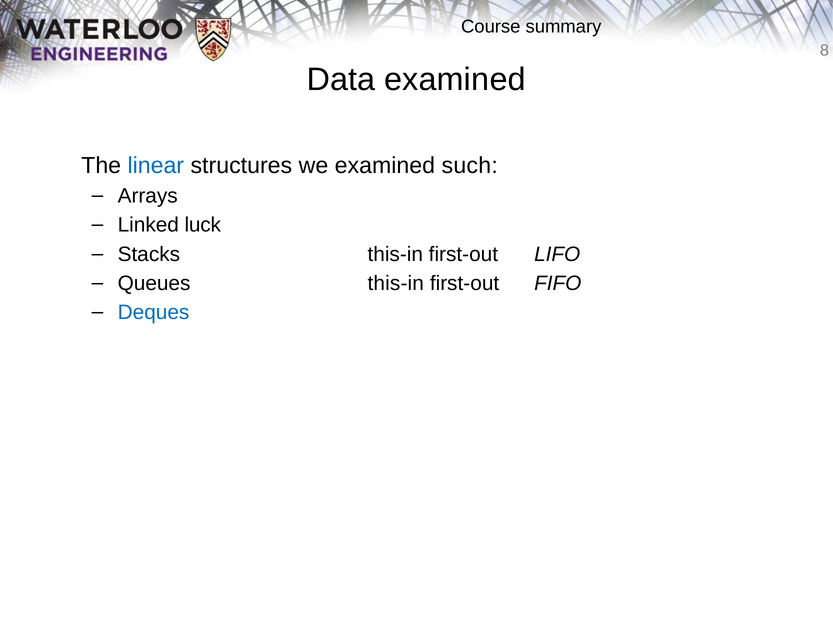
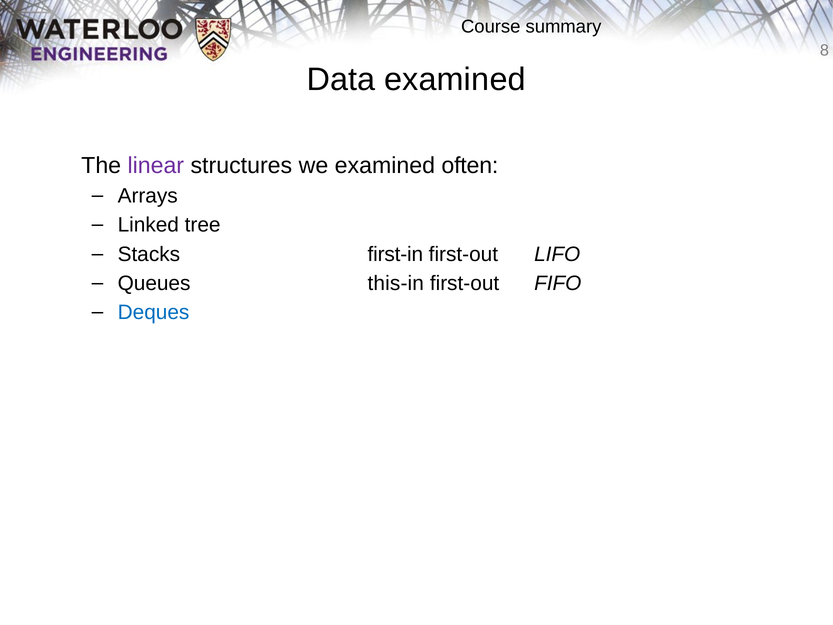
linear colour: blue -> purple
such: such -> often
luck: luck -> tree
Stacks this-in: this-in -> first-in
